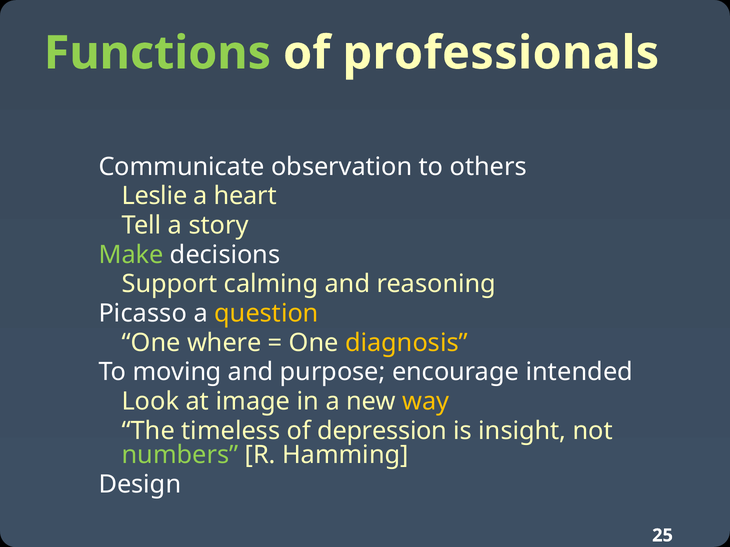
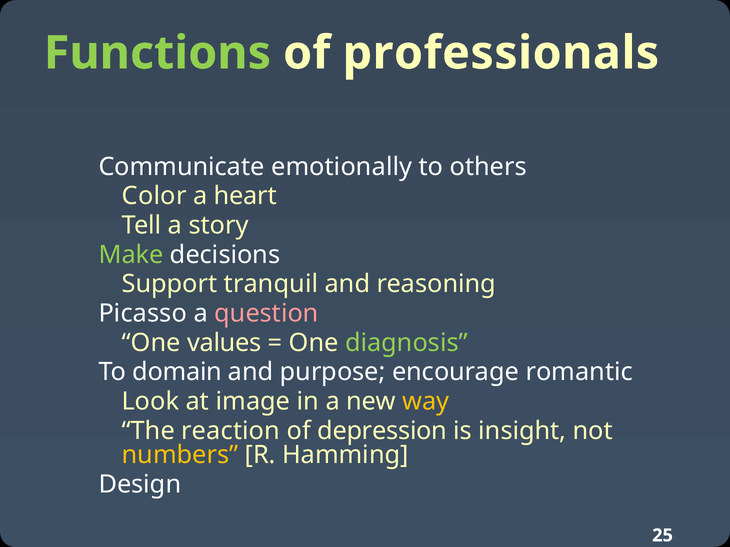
observation: observation -> emotionally
Leslie: Leslie -> Color
calming: calming -> tranquil
question colour: yellow -> pink
where: where -> values
diagnosis colour: yellow -> light green
moving: moving -> domain
intended: intended -> romantic
timeless: timeless -> reaction
numbers colour: light green -> yellow
